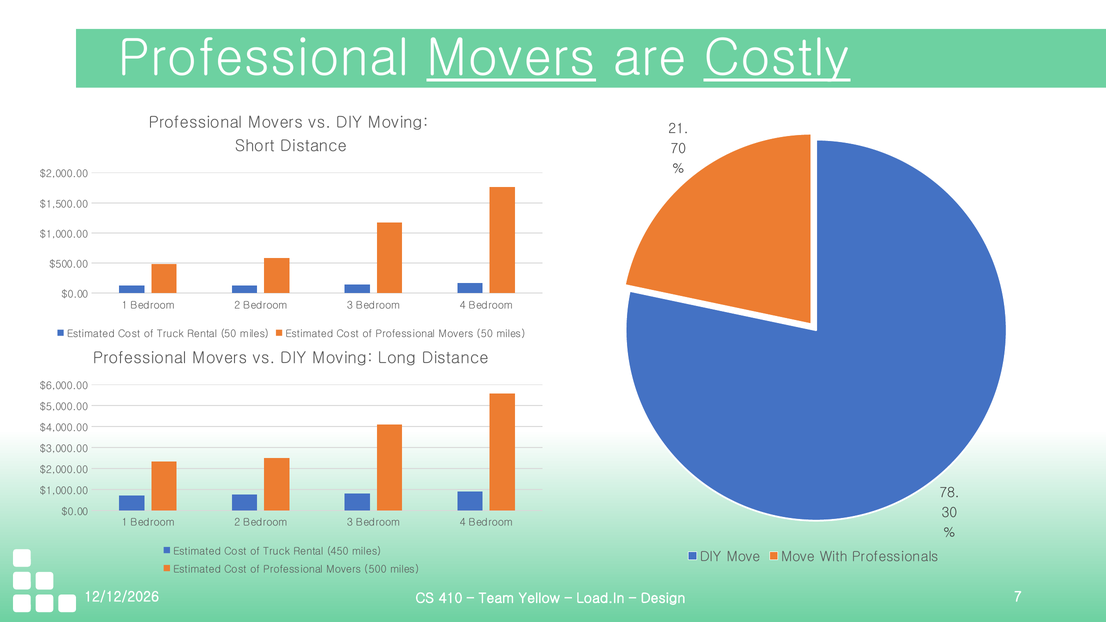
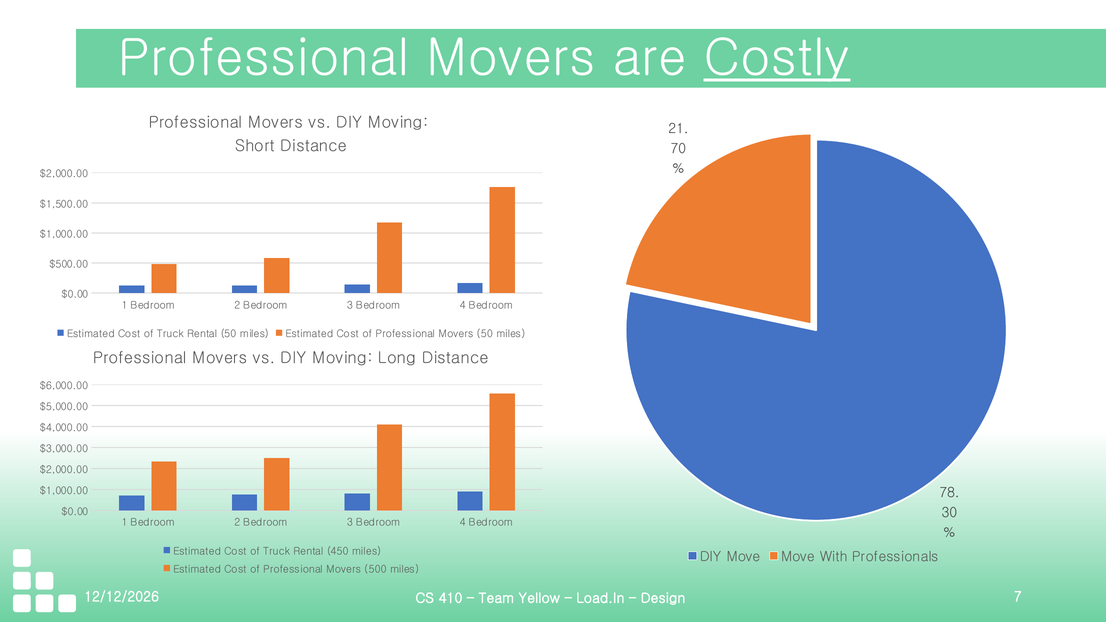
Movers at (511, 58) underline: present -> none
